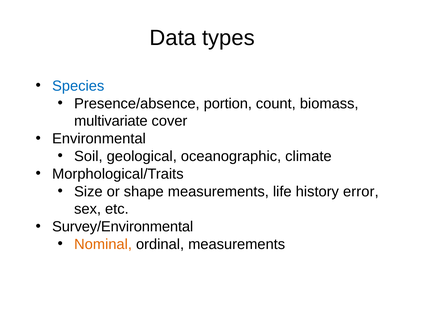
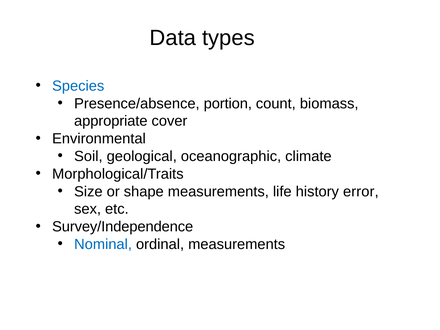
multivariate: multivariate -> appropriate
Survey/Environmental: Survey/Environmental -> Survey/Independence
Nominal colour: orange -> blue
